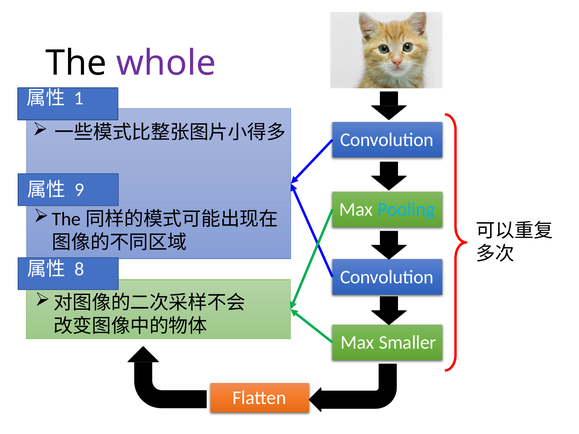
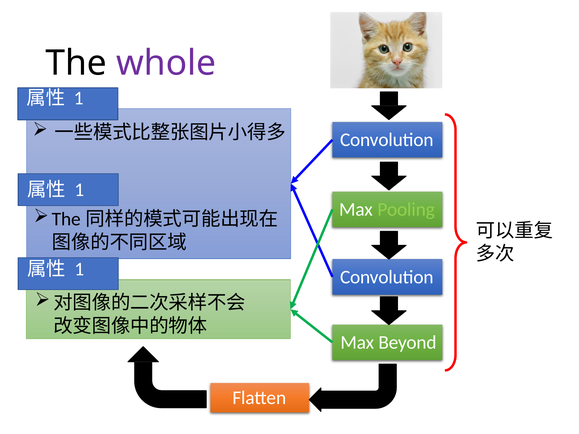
9 at (79, 190): 9 -> 1
Pooling colour: light blue -> light green
8 at (79, 269): 8 -> 1
Smaller: Smaller -> Beyond
